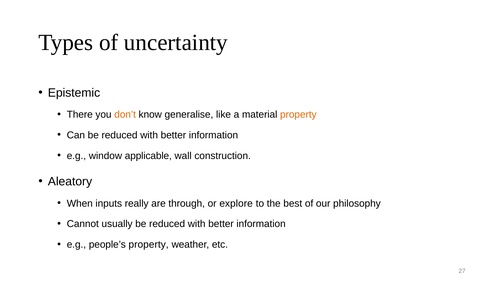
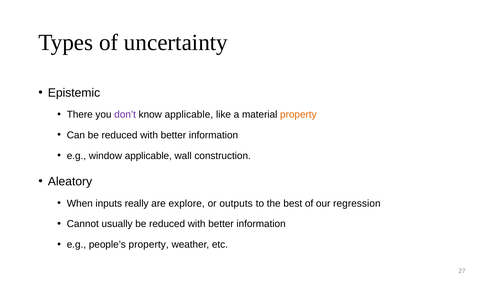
don’t colour: orange -> purple
know generalise: generalise -> applicable
through: through -> explore
explore: explore -> outputs
philosophy: philosophy -> regression
